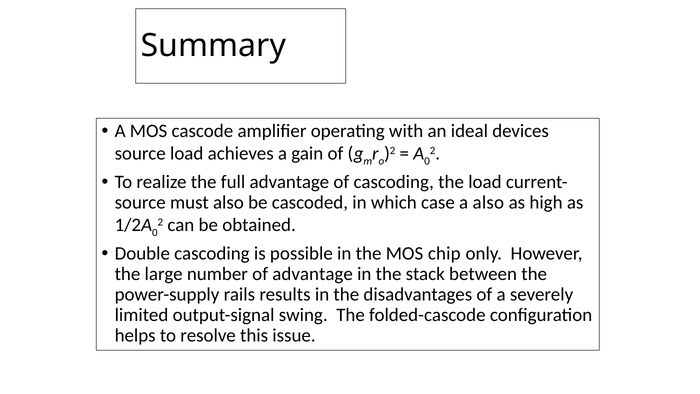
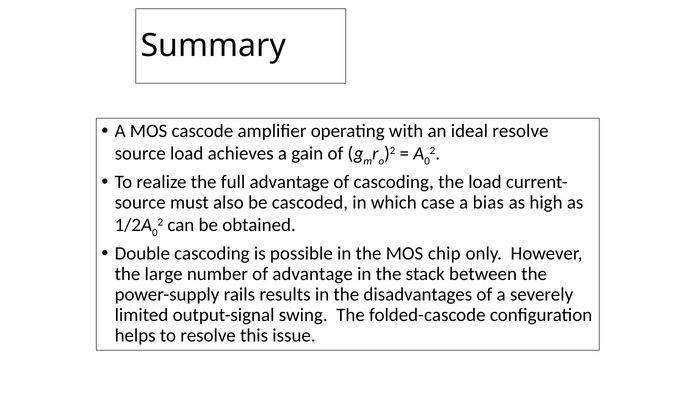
ideal devices: devices -> resolve
a also: also -> bias
